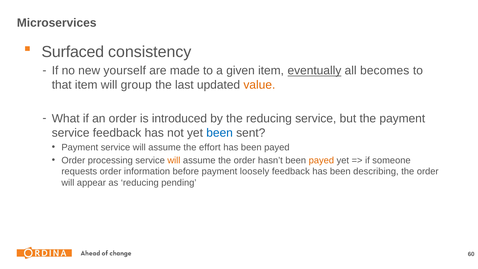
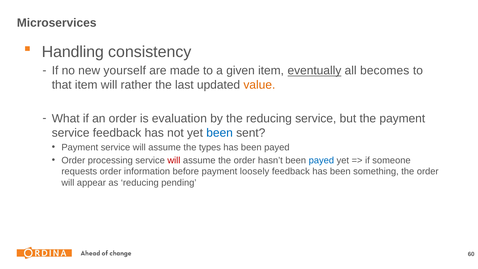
Surfaced: Surfaced -> Handling
group: group -> rather
introduced: introduced -> evaluation
effort: effort -> types
will at (174, 160) colour: orange -> red
payed at (321, 160) colour: orange -> blue
describing: describing -> something
